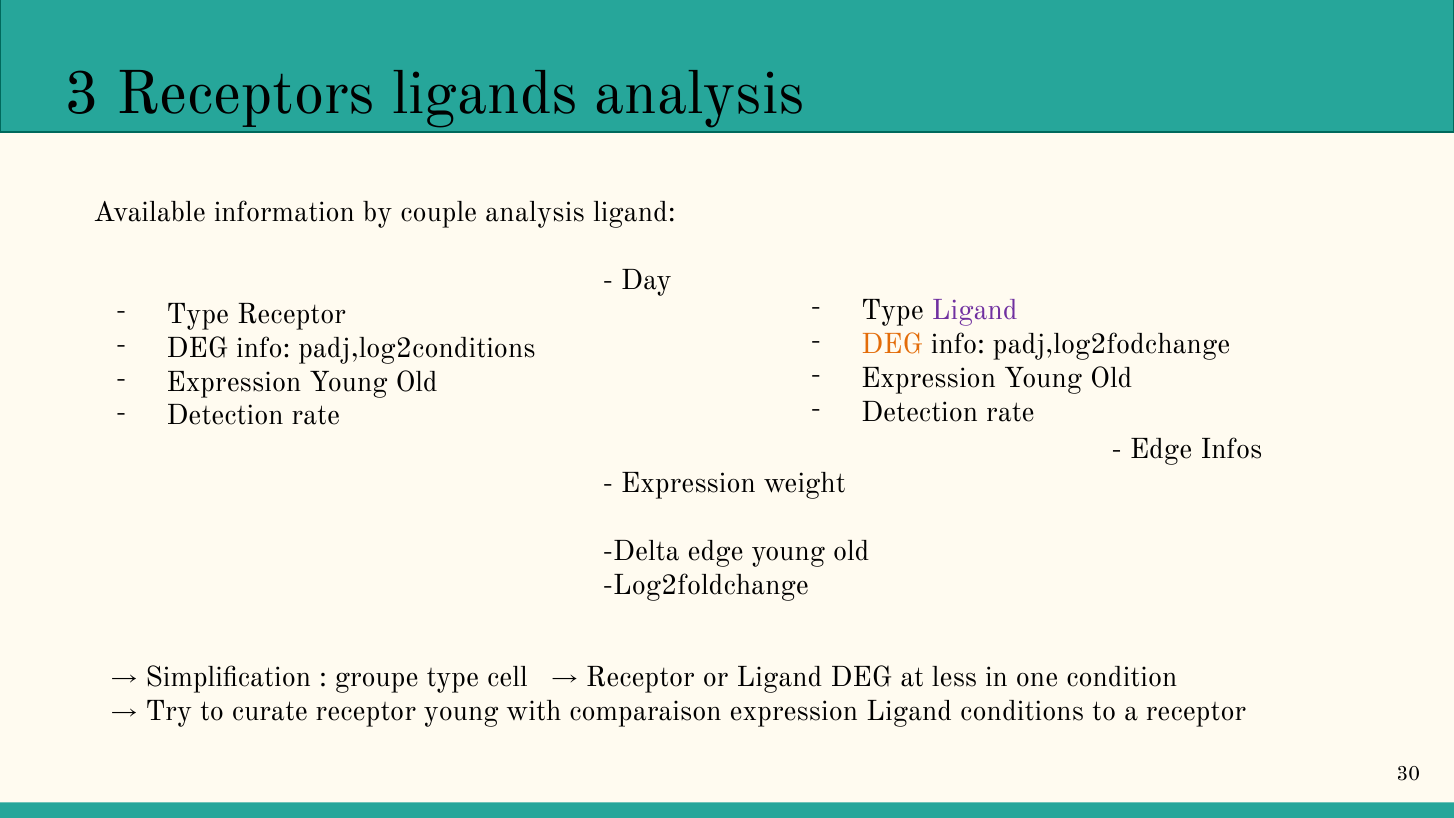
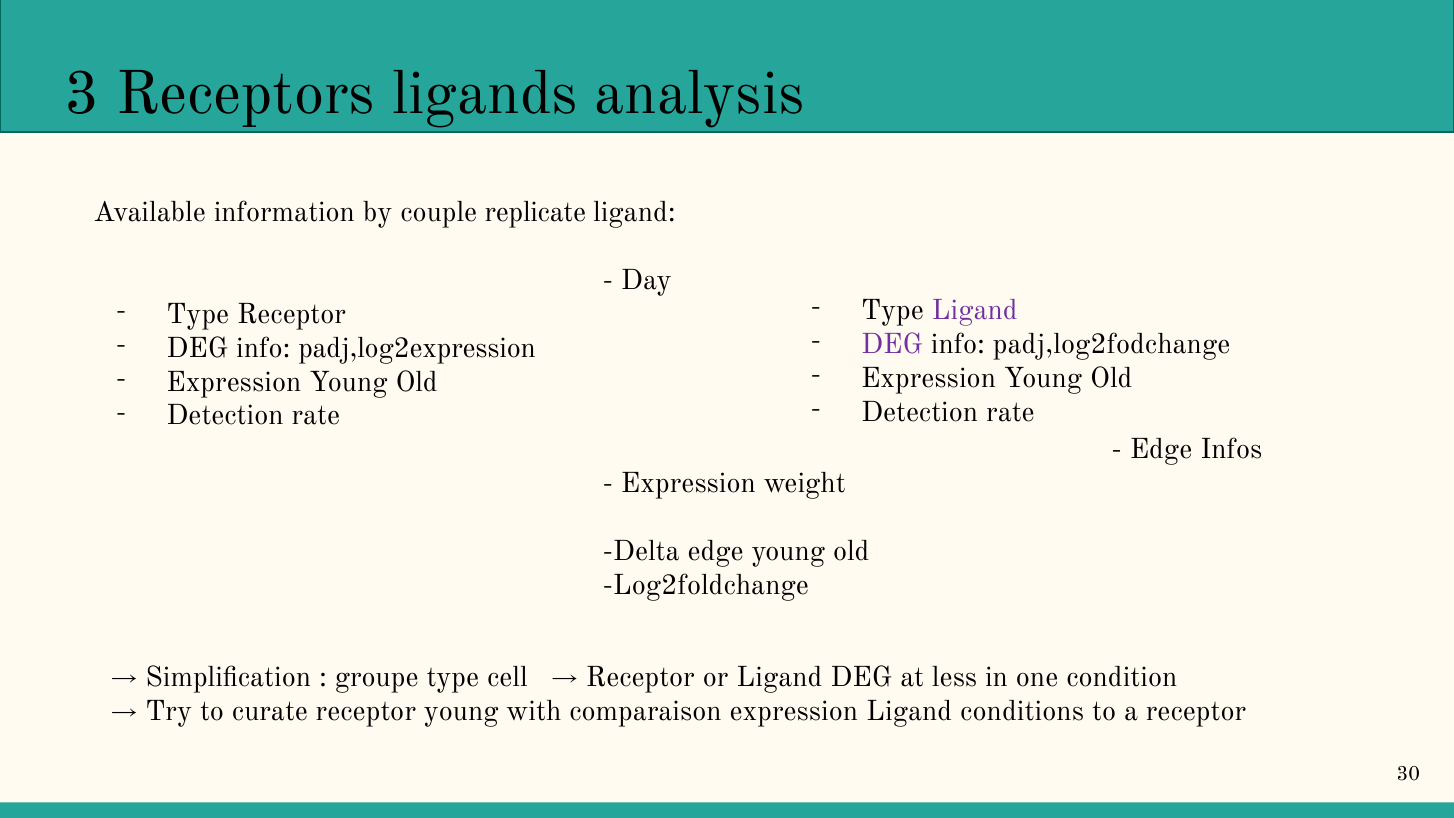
couple analysis: analysis -> replicate
DEG at (892, 344) colour: orange -> purple
padj,log2conditions: padj,log2conditions -> padj,log2expression
